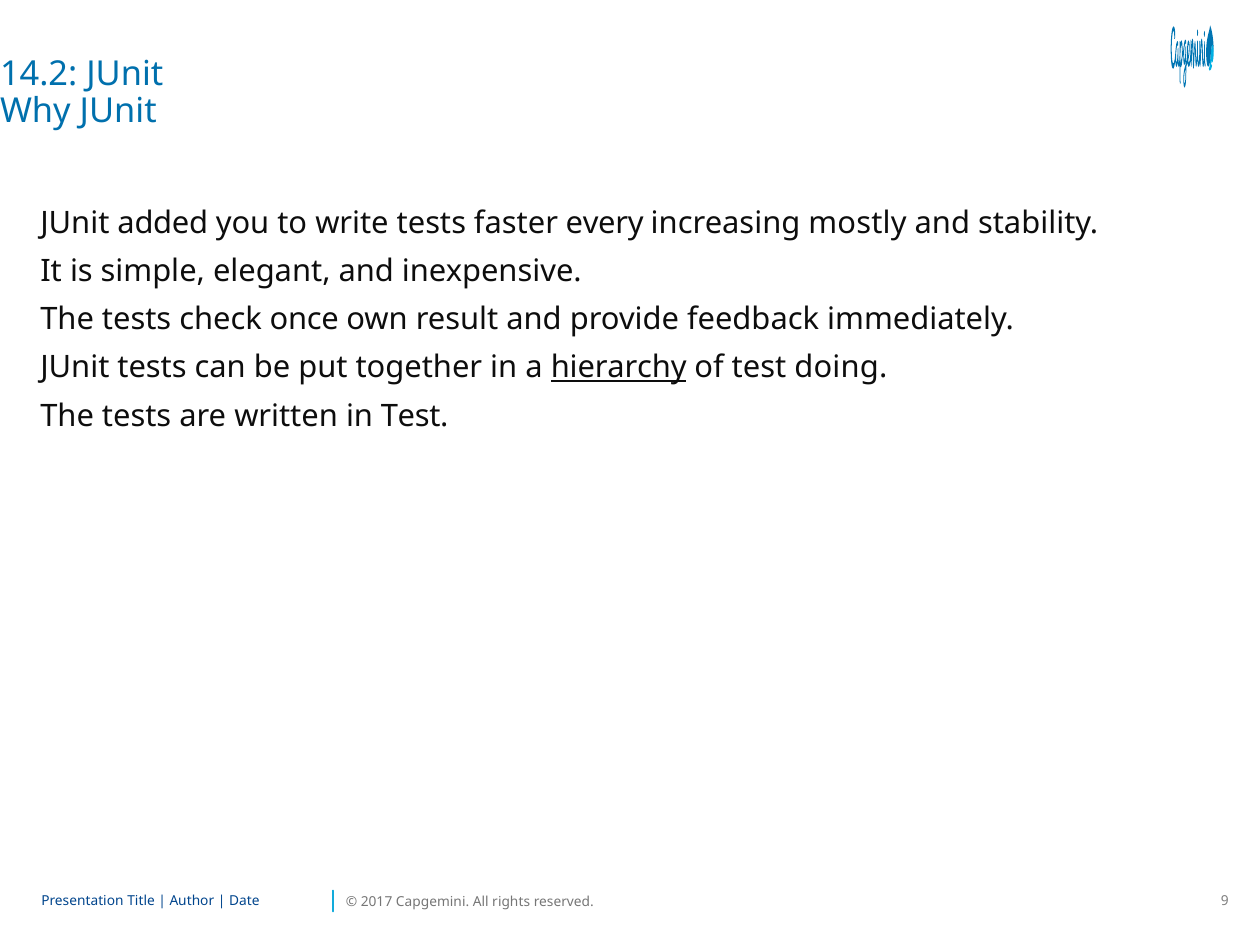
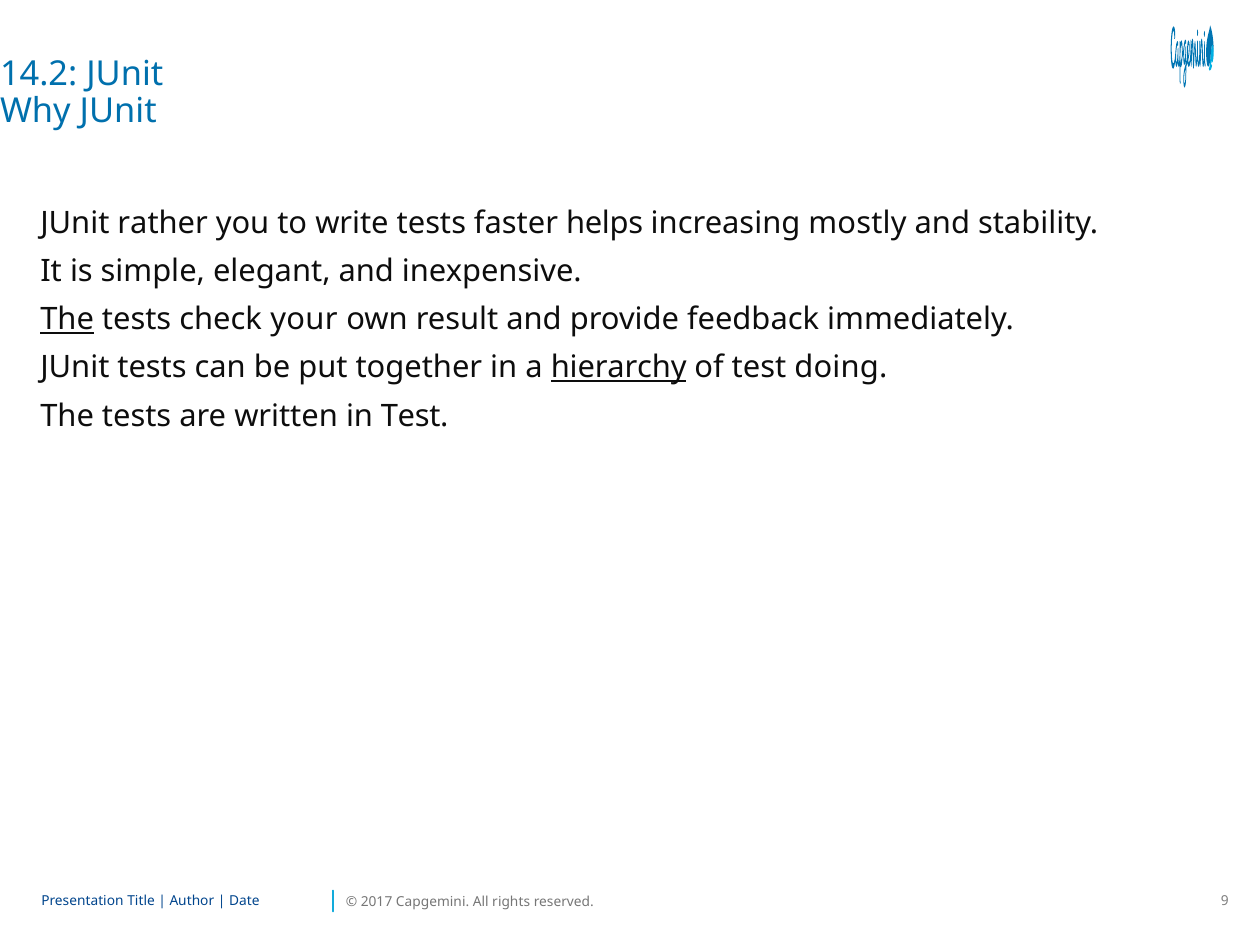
added: added -> rather
every: every -> helps
The at (67, 320) underline: none -> present
once: once -> your
